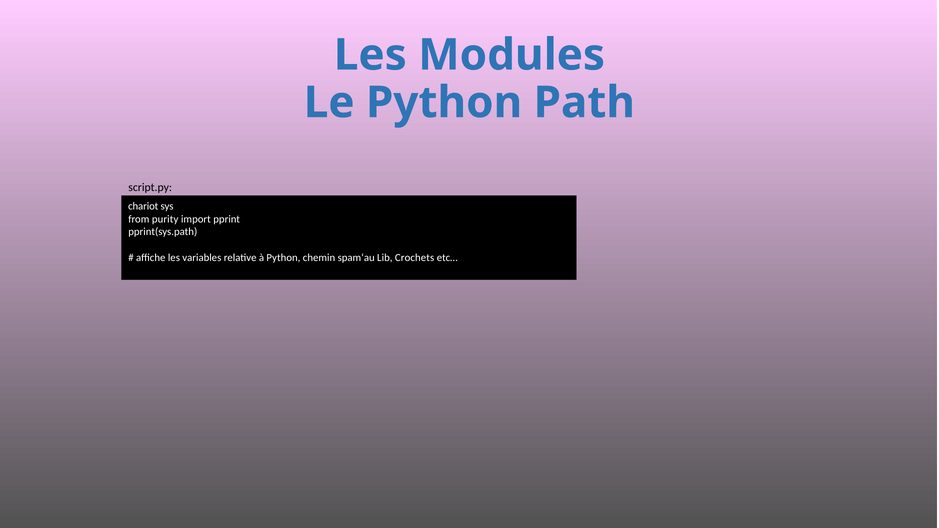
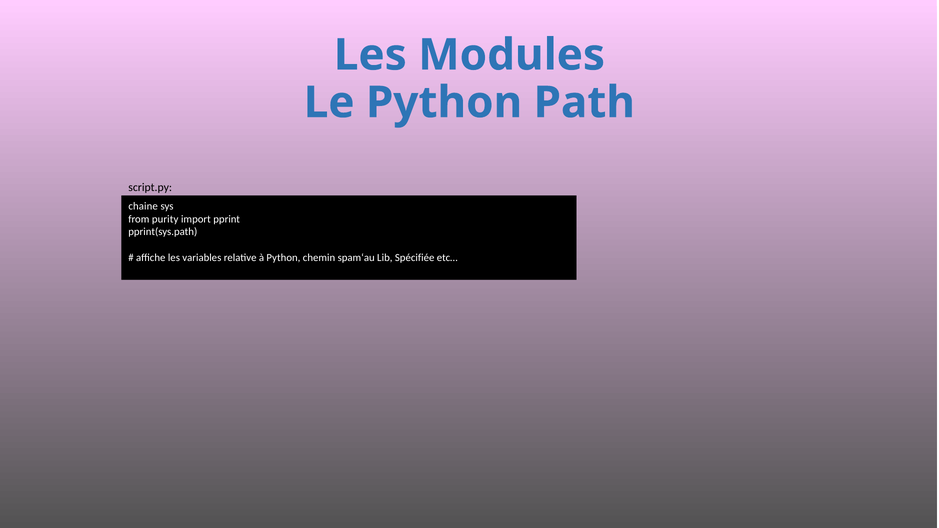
chariot: chariot -> chaine
Crochets: Crochets -> Spécifiée
